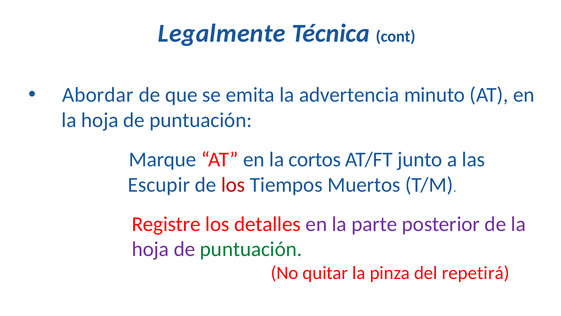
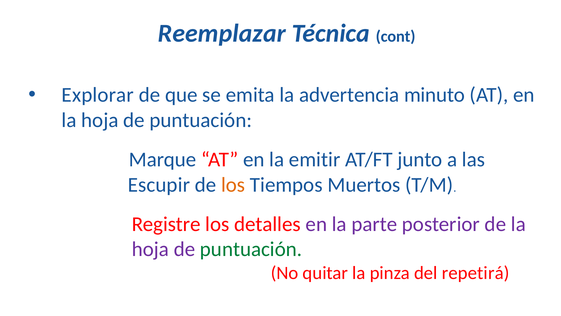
Legalmente: Legalmente -> Reemplazar
Abordar: Abordar -> Explorar
cortos: cortos -> emitir
los at (233, 184) colour: red -> orange
